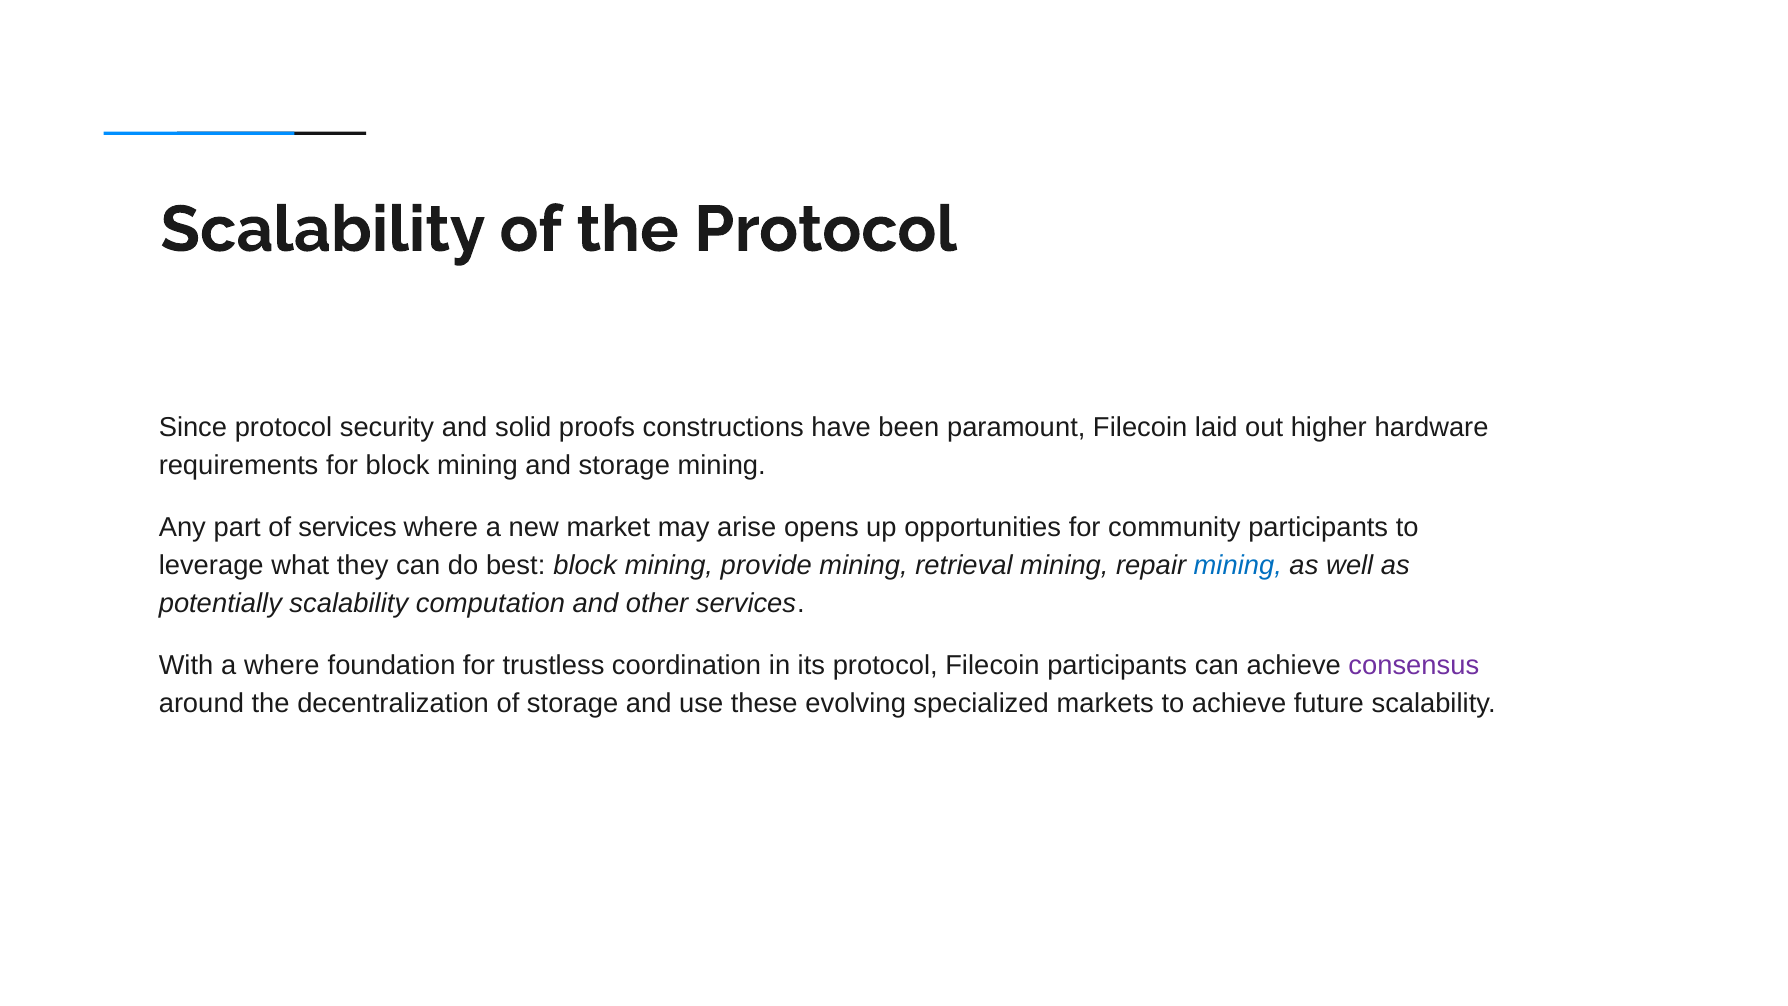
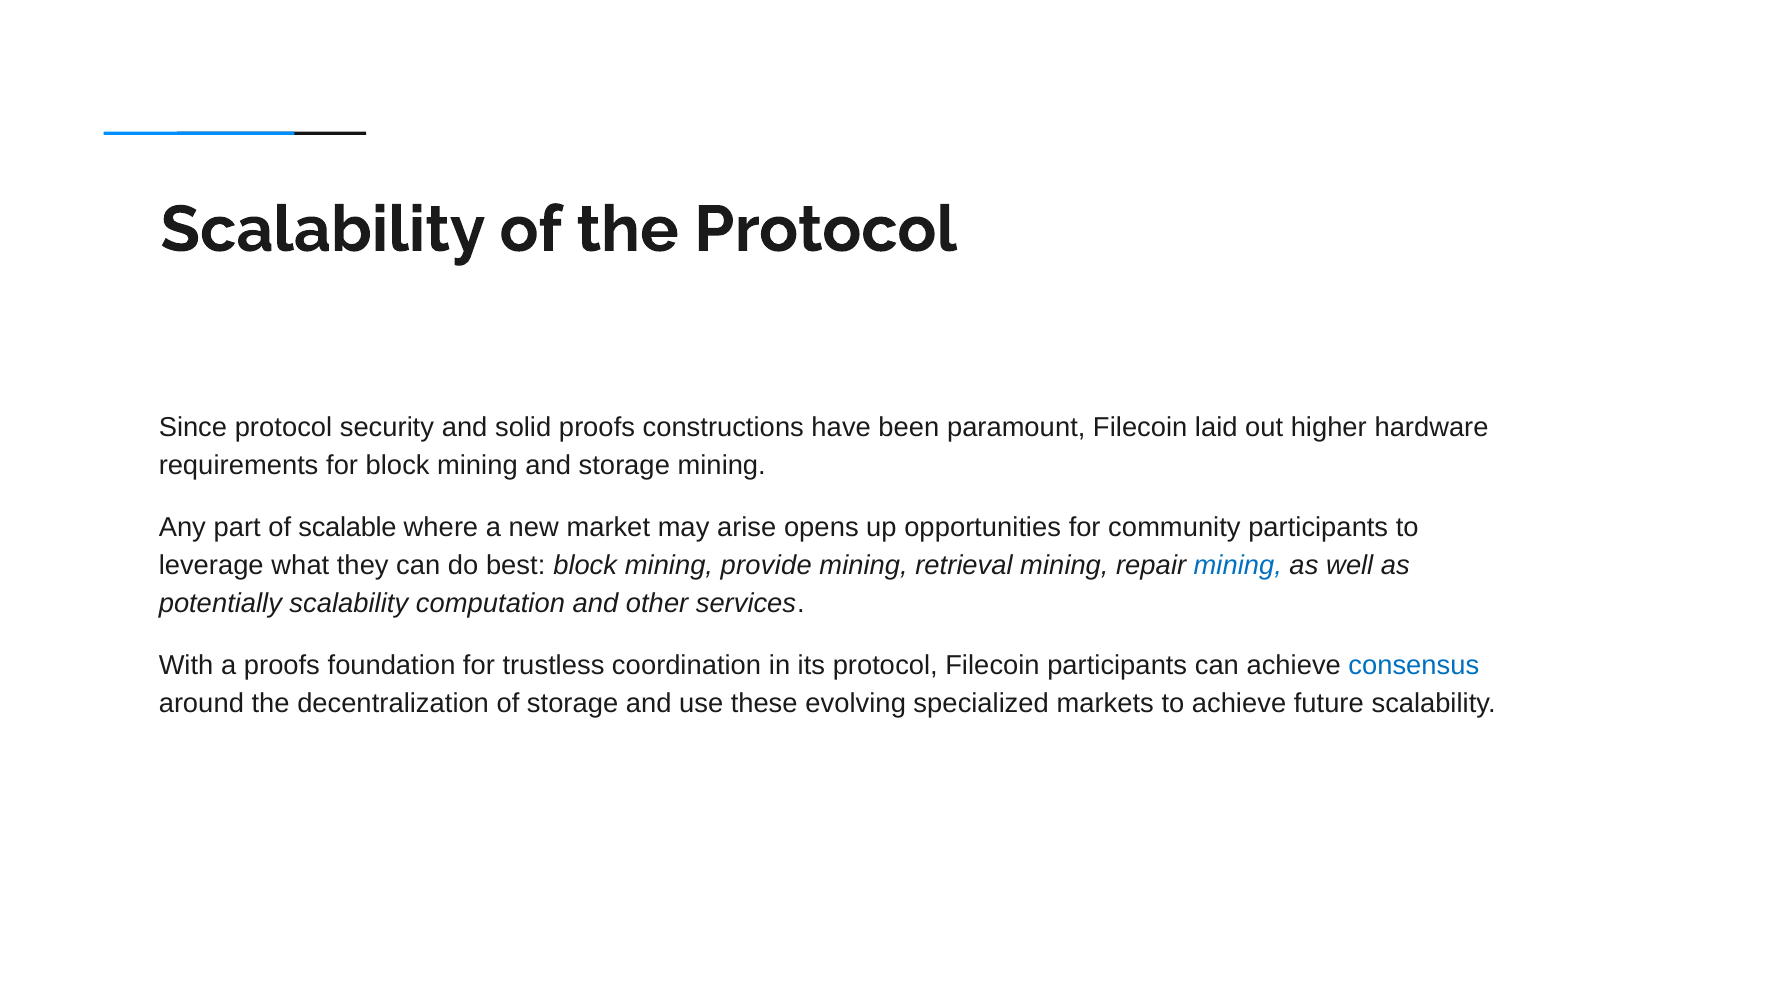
of services: services -> scalable
a where: where -> proofs
consensus colour: purple -> blue
